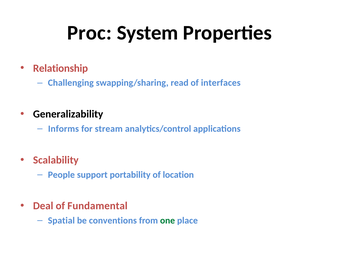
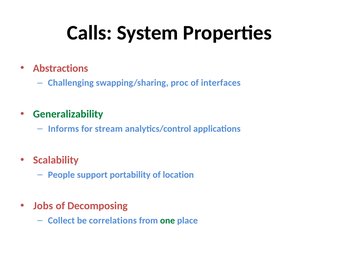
Proc: Proc -> Calls
Relationship: Relationship -> Abstractions
read: read -> proc
Generalizability colour: black -> green
Deal: Deal -> Jobs
Fundamental: Fundamental -> Decomposing
Spatial: Spatial -> Collect
conventions: conventions -> correlations
